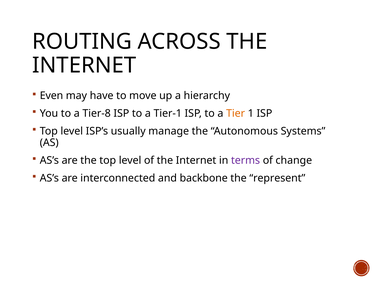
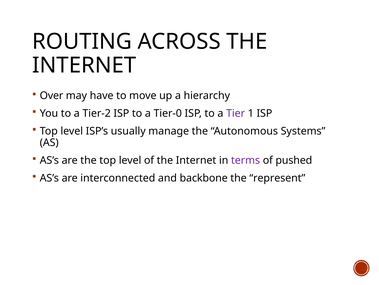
Even: Even -> Over
Tier-8: Tier-8 -> Tier-2
Tier-1: Tier-1 -> Tier-0
Tier colour: orange -> purple
change: change -> pushed
